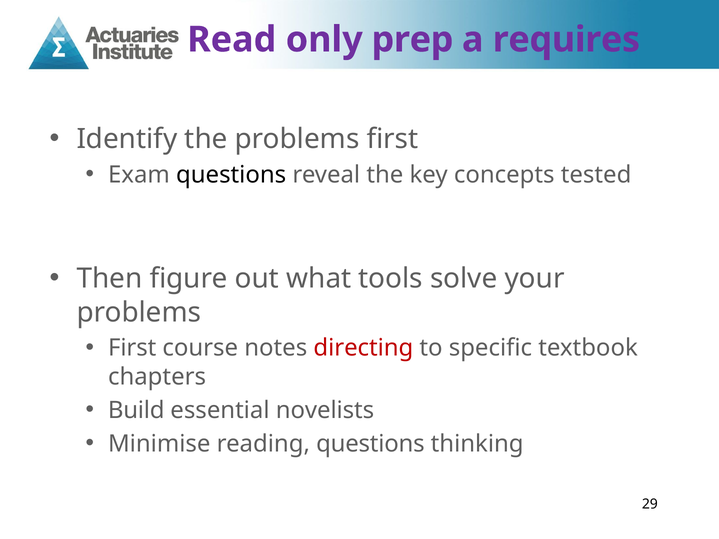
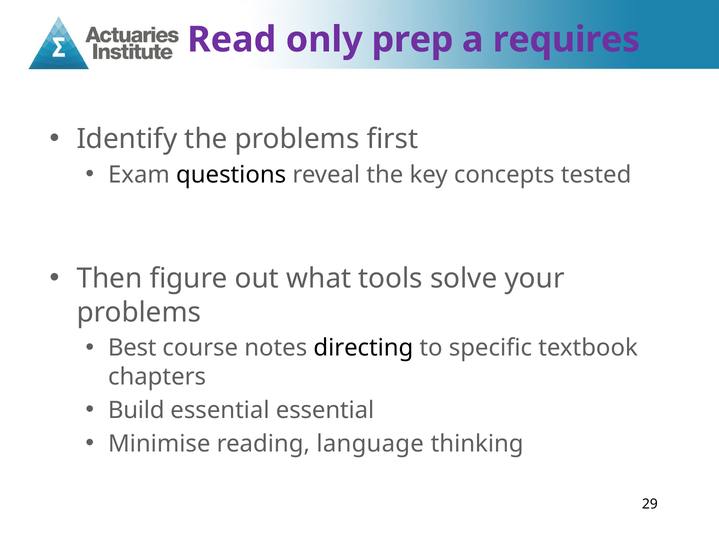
First at (132, 348): First -> Best
directing colour: red -> black
essential novelists: novelists -> essential
reading questions: questions -> language
